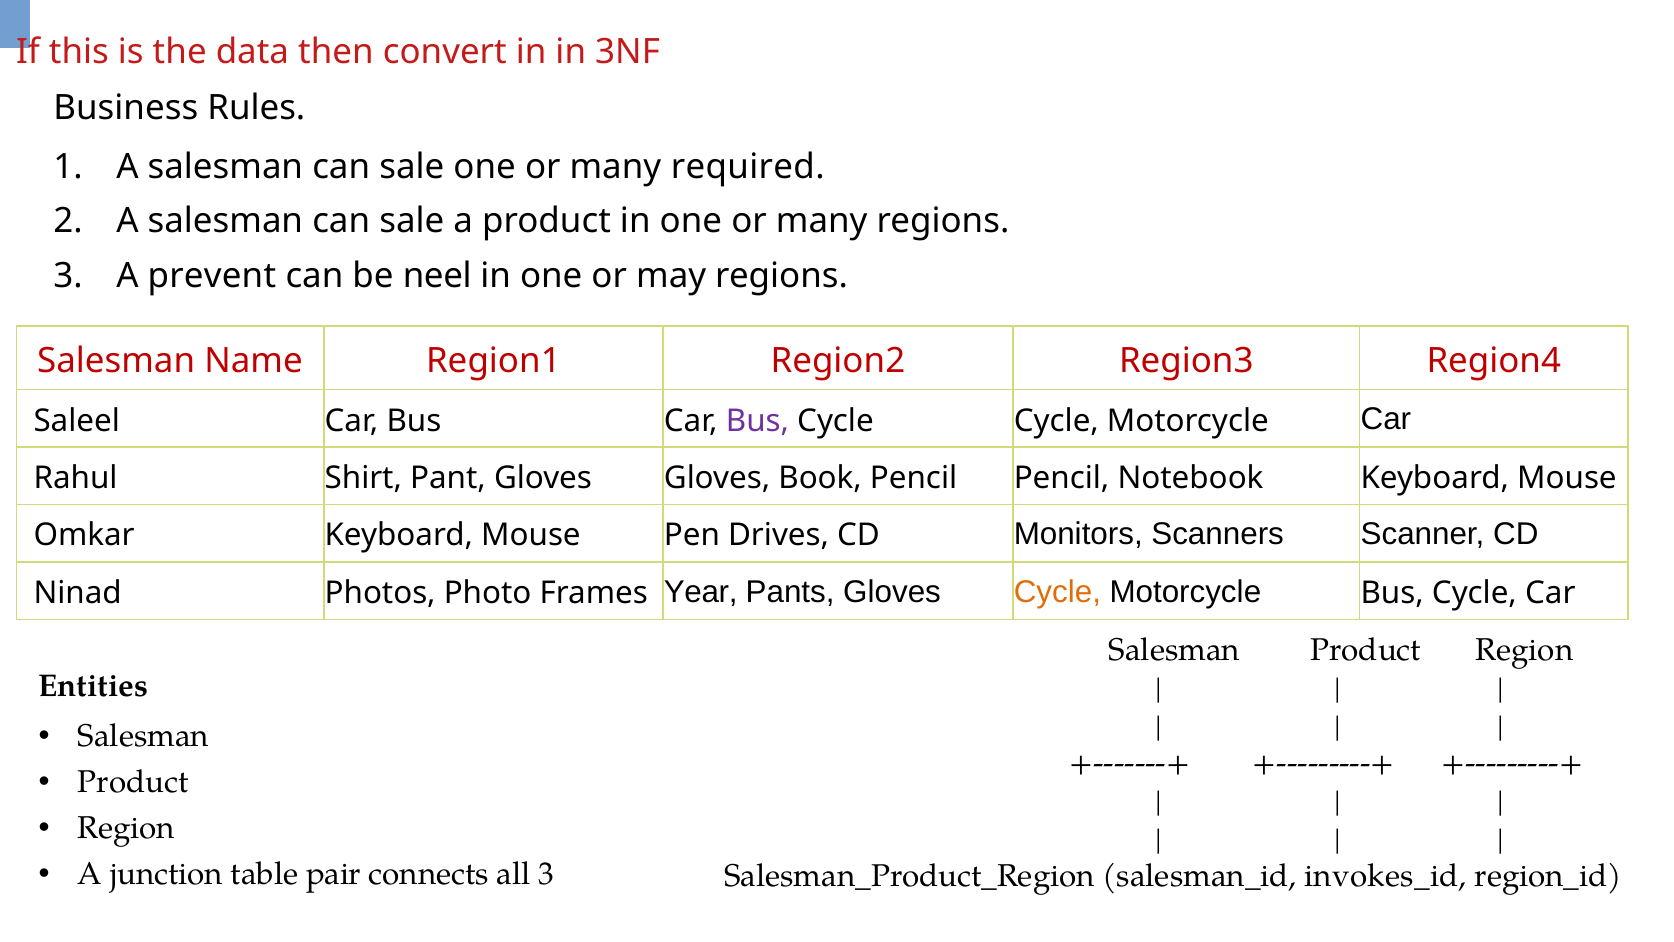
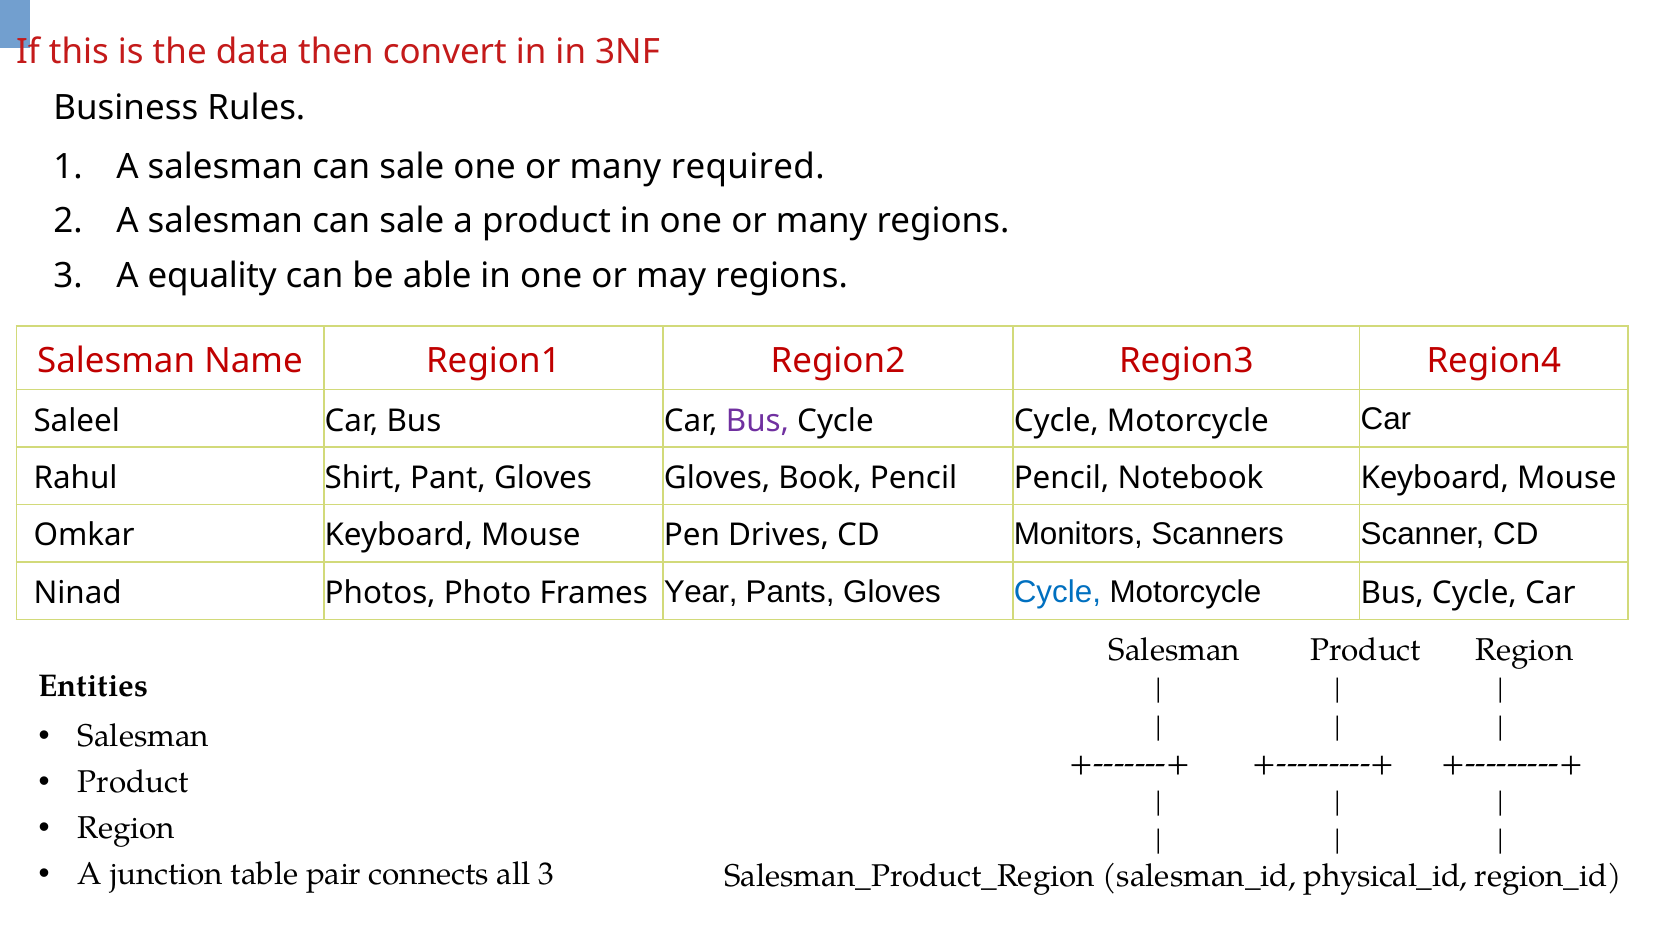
prevent: prevent -> equality
neel: neel -> able
Cycle at (1057, 591) colour: orange -> blue
invokes_id: invokes_id -> physical_id
